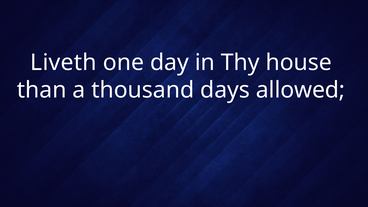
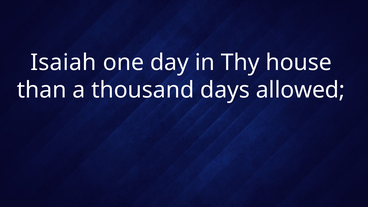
Liveth: Liveth -> Isaiah
